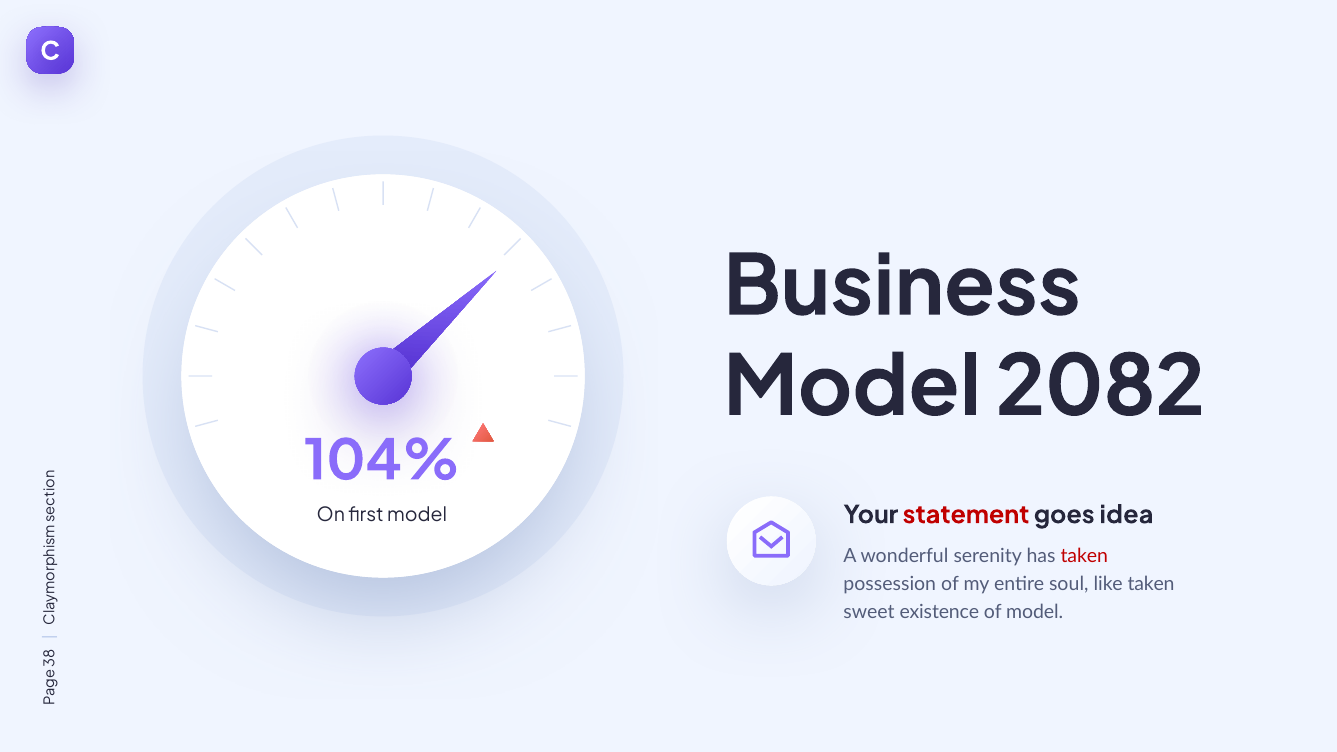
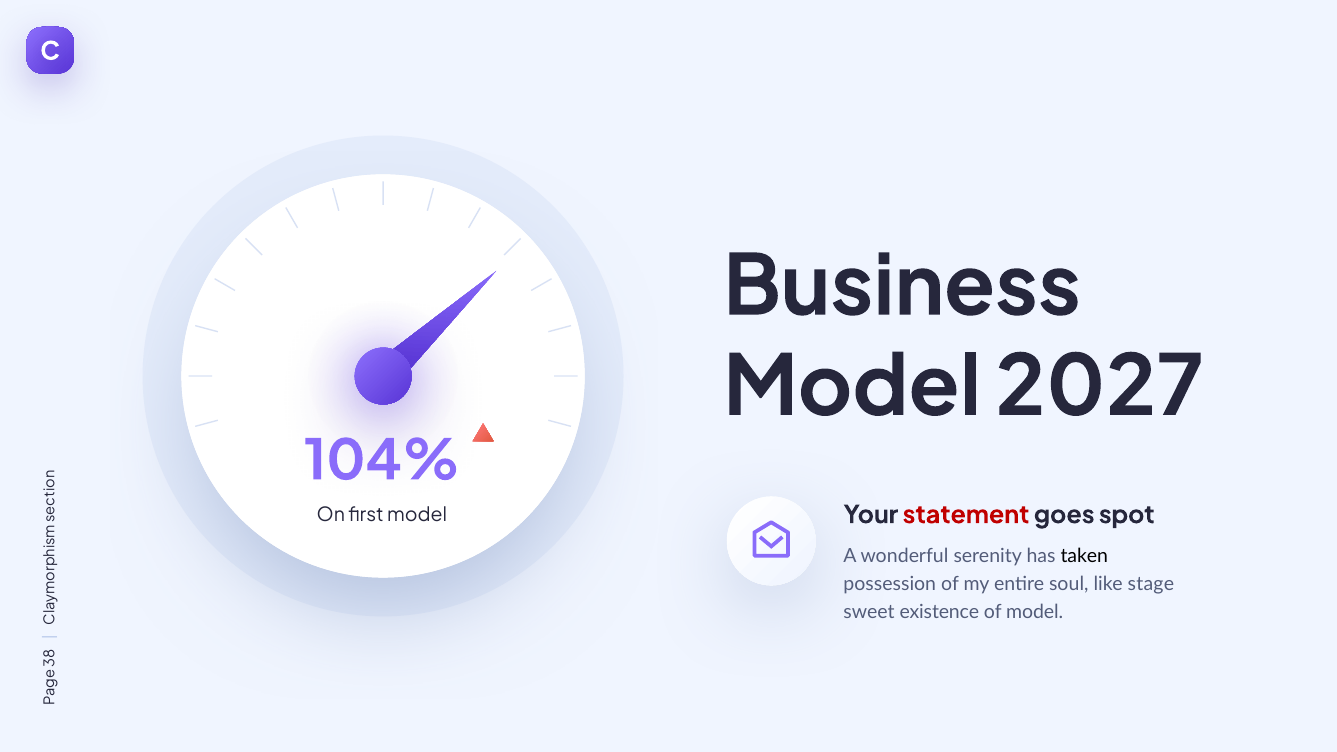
2082: 2082 -> 2027
idea: idea -> spot
taken at (1084, 556) colour: red -> black
like taken: taken -> stage
